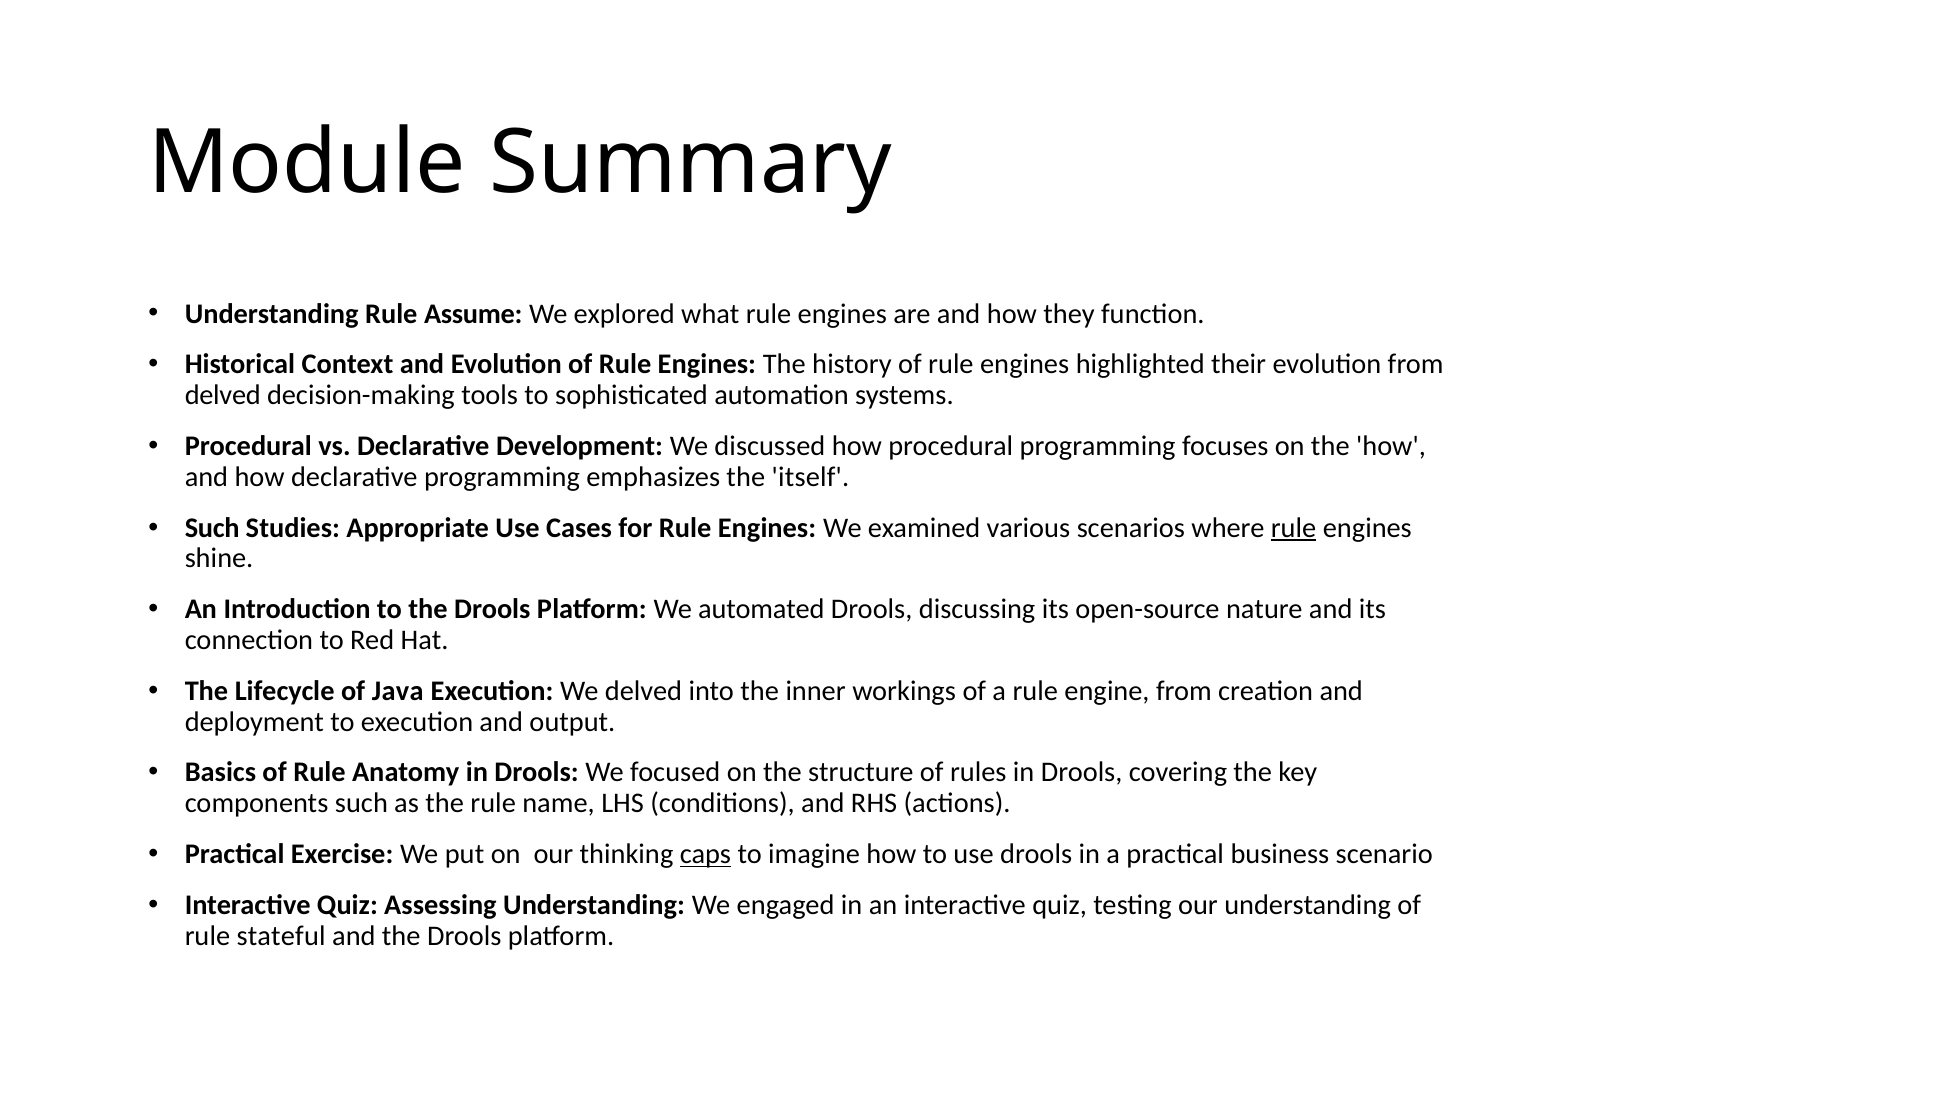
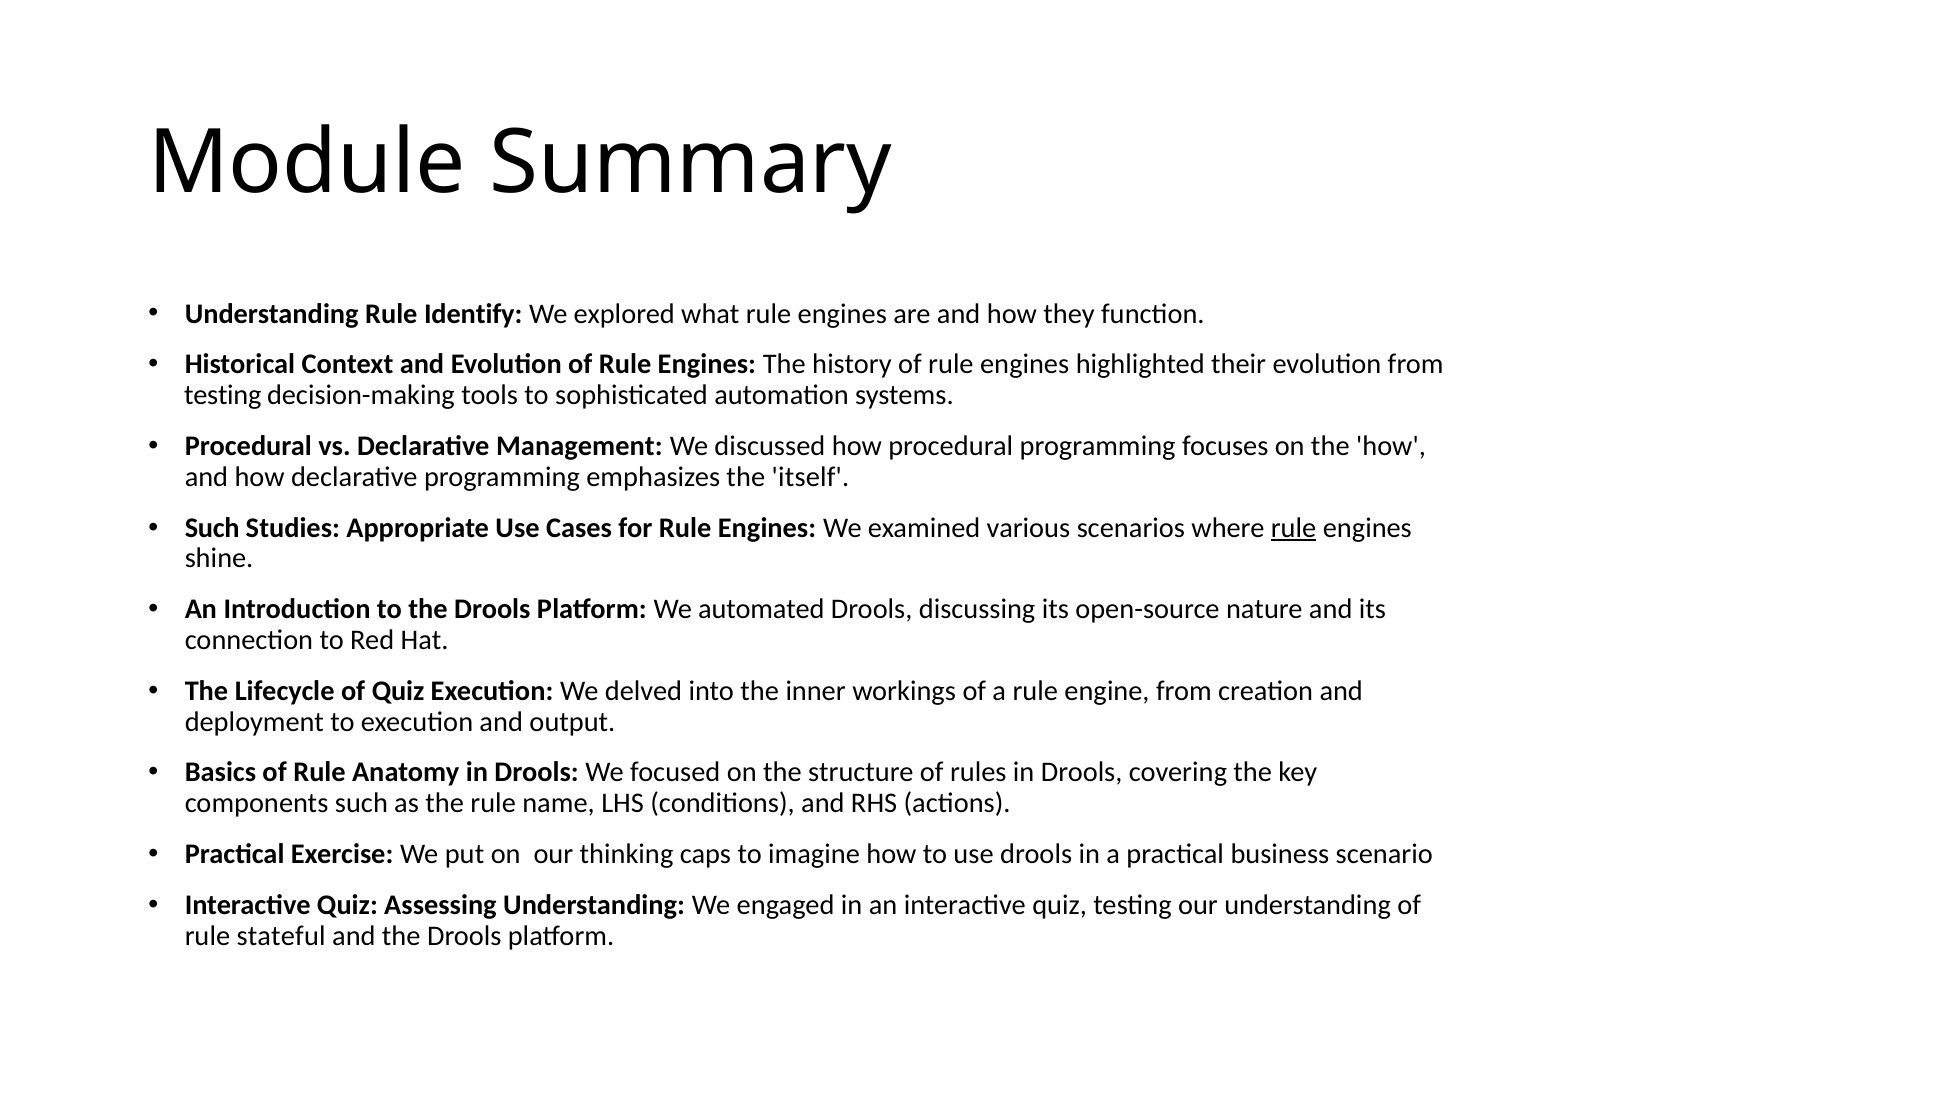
Assume: Assume -> Identify
delved at (223, 395): delved -> testing
Development: Development -> Management
of Java: Java -> Quiz
caps underline: present -> none
